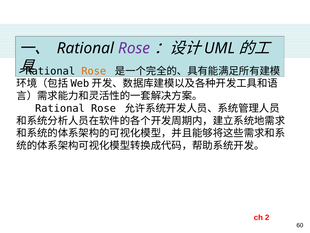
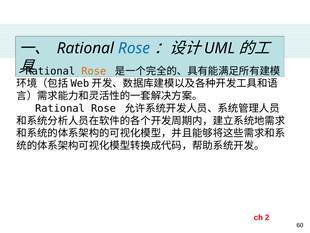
Rose at (134, 48) colour: purple -> blue
